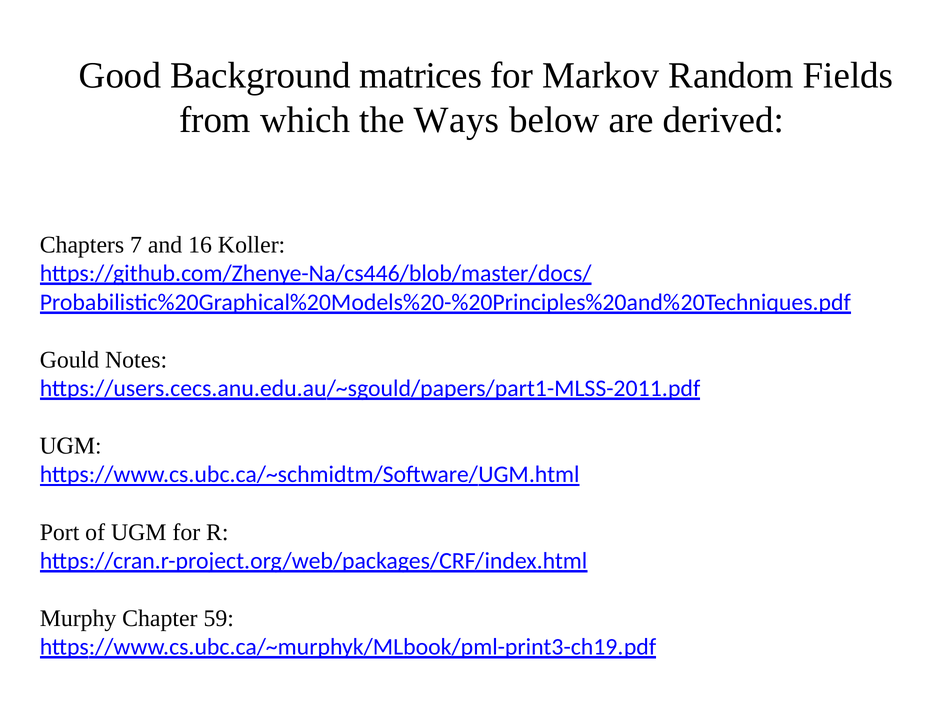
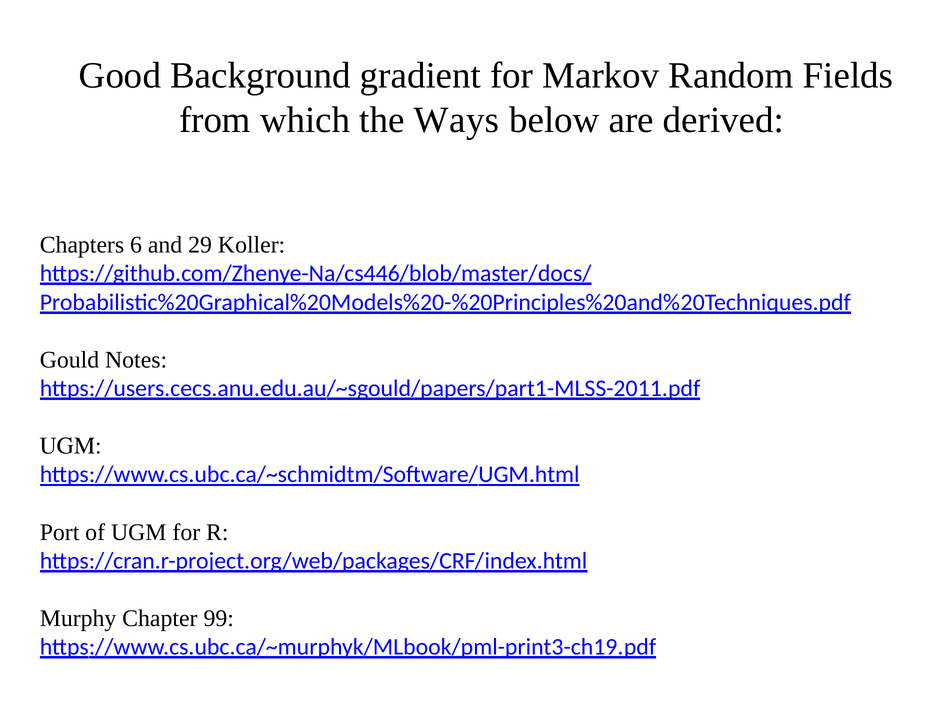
matrices: matrices -> gradient
7: 7 -> 6
16: 16 -> 29
59: 59 -> 99
